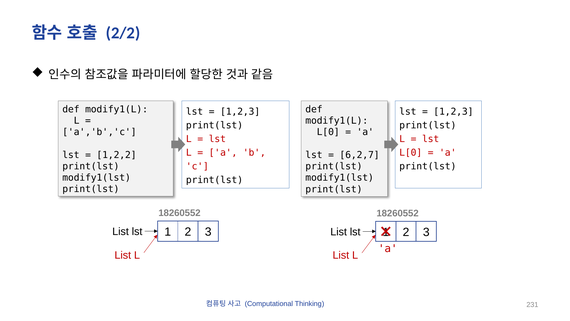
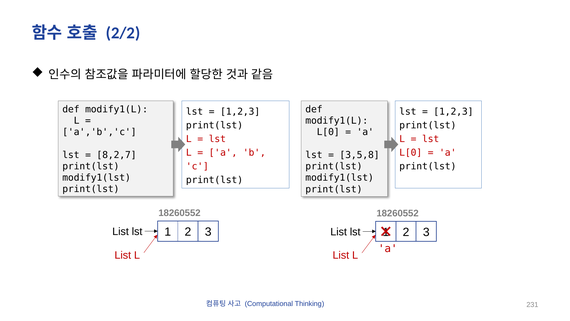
1,2,2: 1,2,2 -> 8,2,7
6,2,7: 6,2,7 -> 3,5,8
